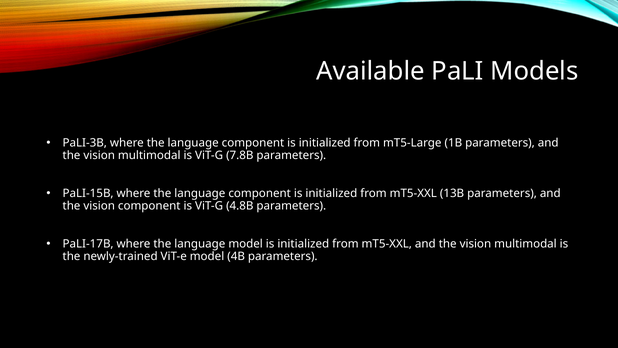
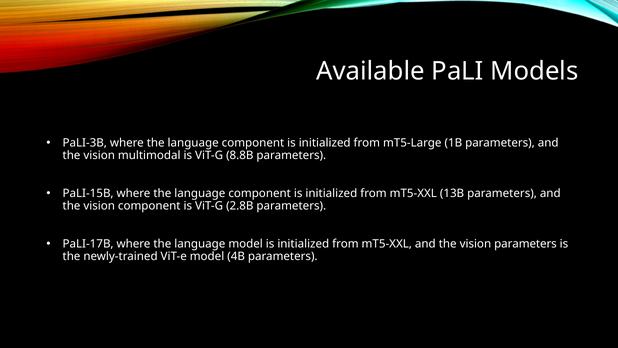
7.8B: 7.8B -> 8.8B
4.8B: 4.8B -> 2.8B
multimodal at (525, 244): multimodal -> parameters
